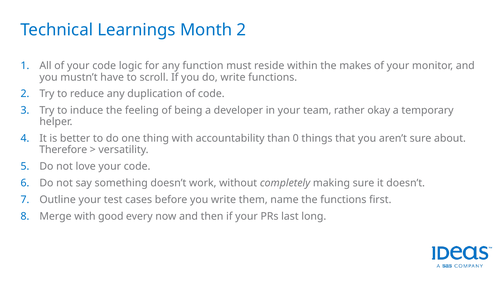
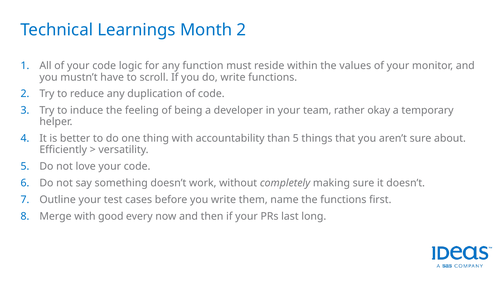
makes: makes -> values
than 0: 0 -> 5
Therefore: Therefore -> Efficiently
